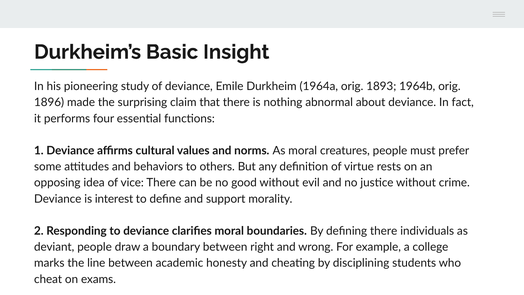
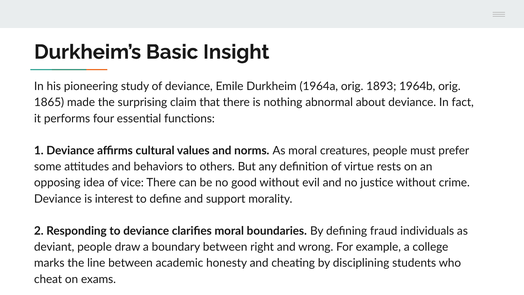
1896: 1896 -> 1865
defining there: there -> fraud
